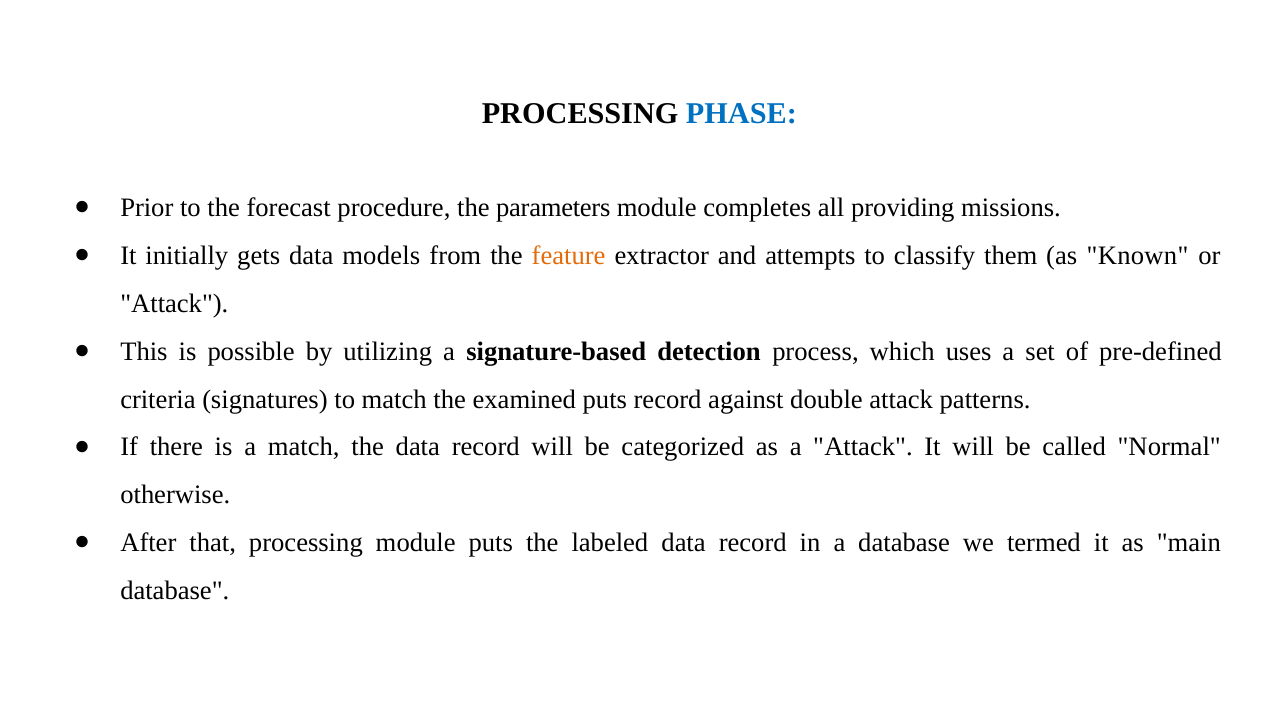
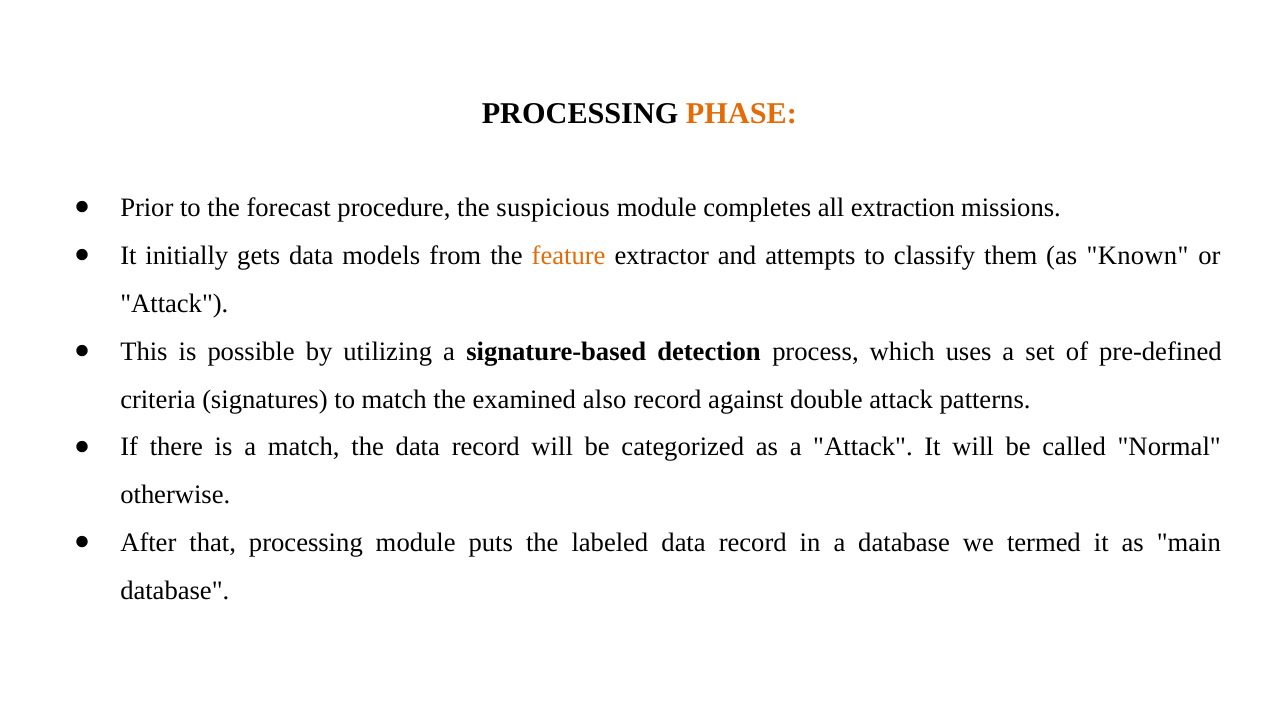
PHASE colour: blue -> orange
parameters: parameters -> suspicious
providing: providing -> extraction
examined puts: puts -> also
